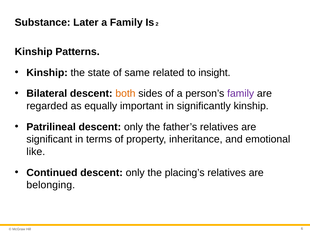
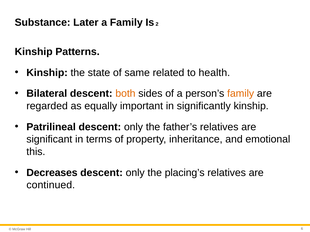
insight: insight -> health
family at (241, 94) colour: purple -> orange
like: like -> this
Continued: Continued -> Decreases
belonging: belonging -> continued
